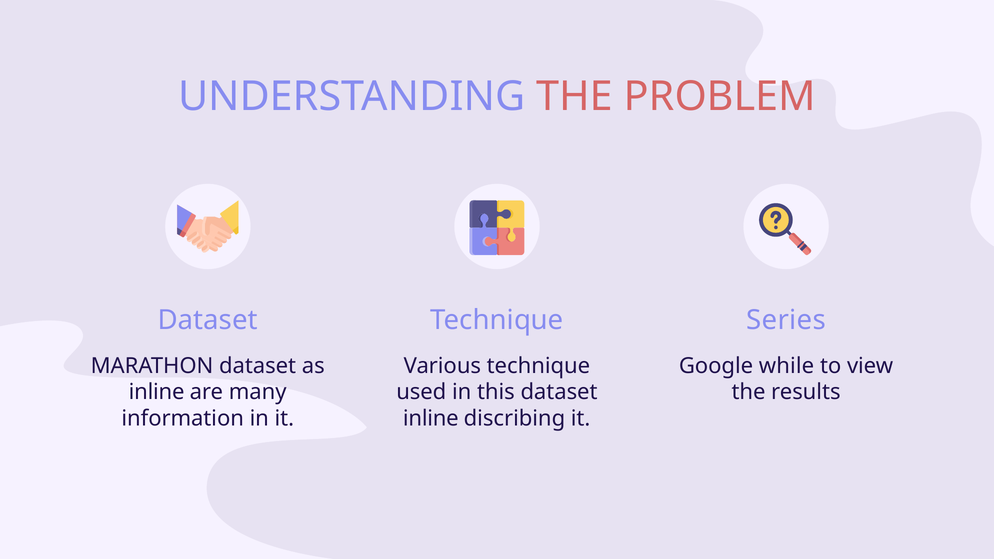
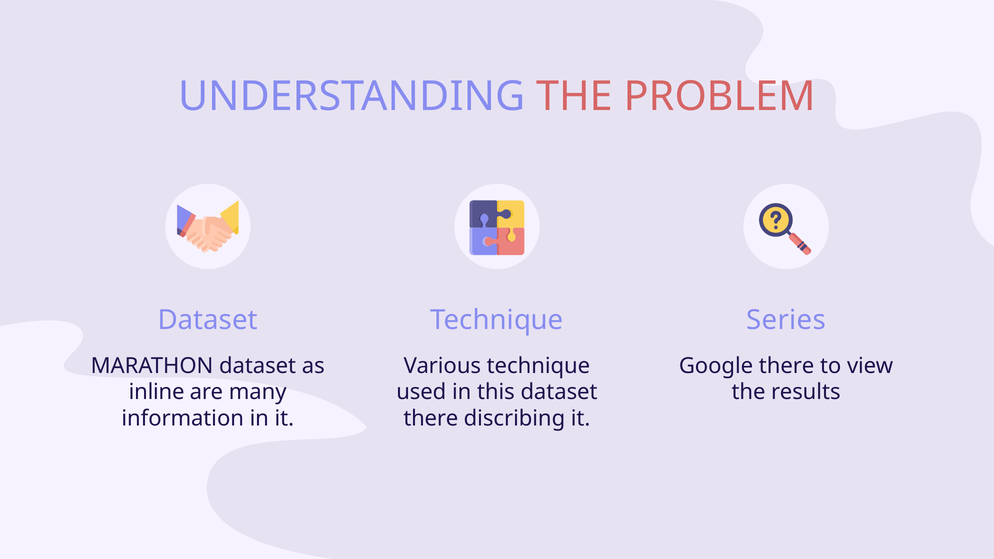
Google while: while -> there
inline at (431, 419): inline -> there
